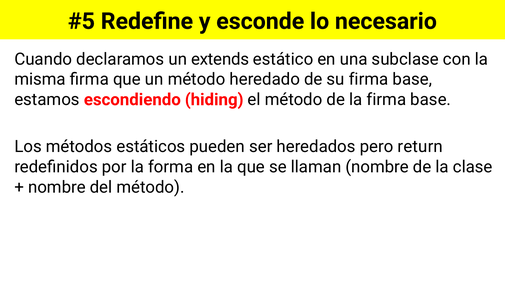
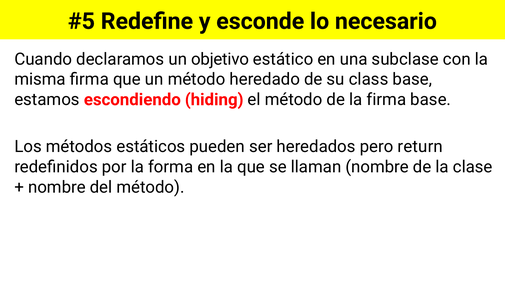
extends: extends -> objetivo
su firma: firma -> class
